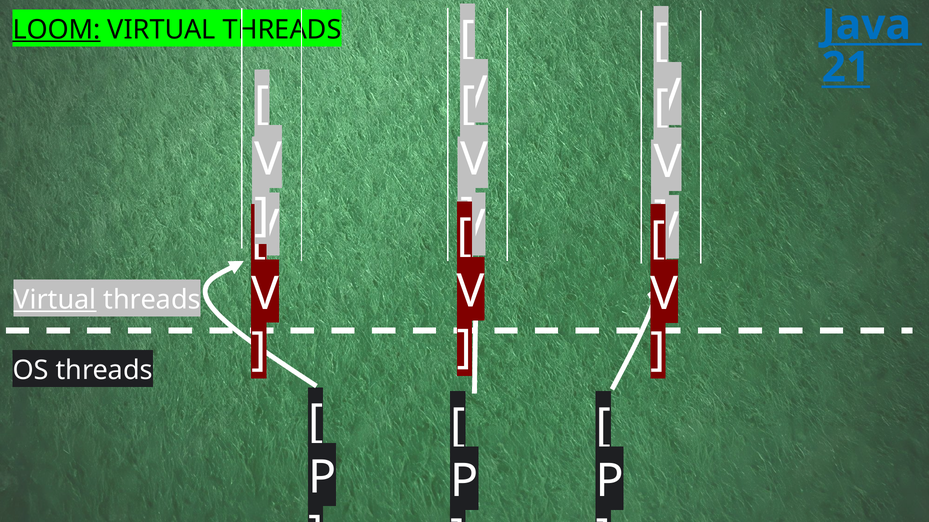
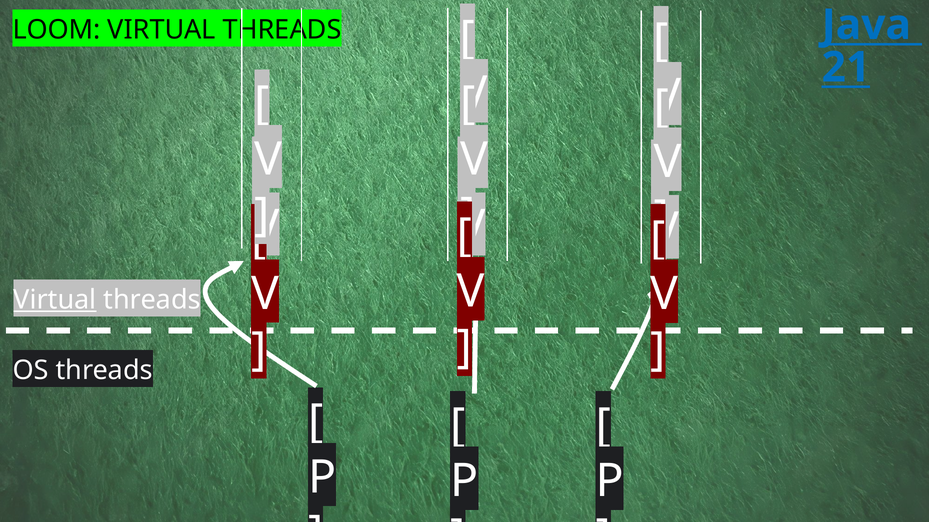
LOOM underline: present -> none
